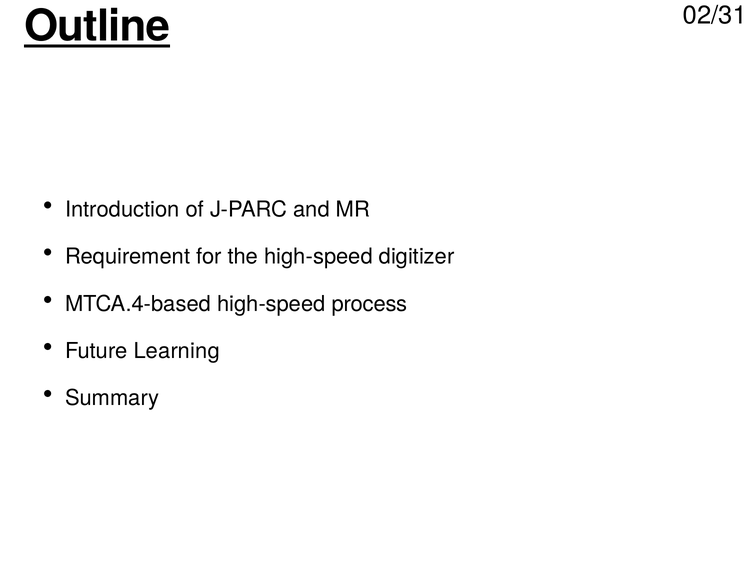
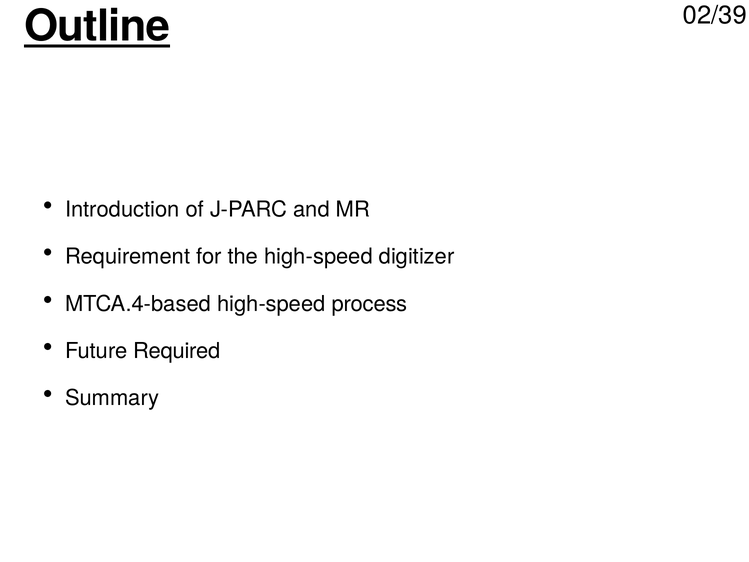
02/31: 02/31 -> 02/39
Learning: Learning -> Required
